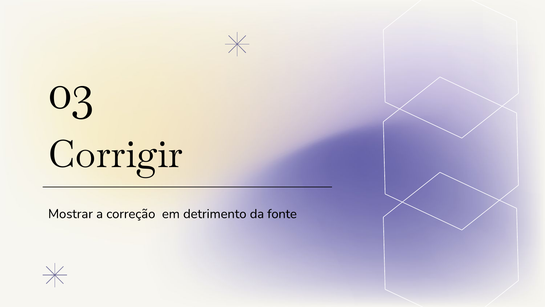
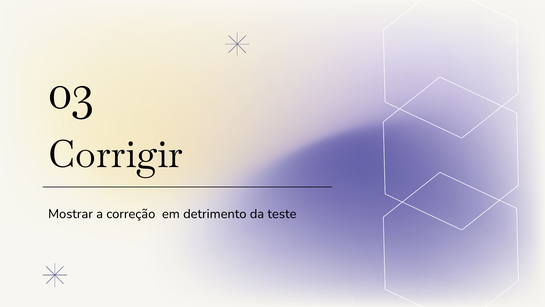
fonte: fonte -> teste
